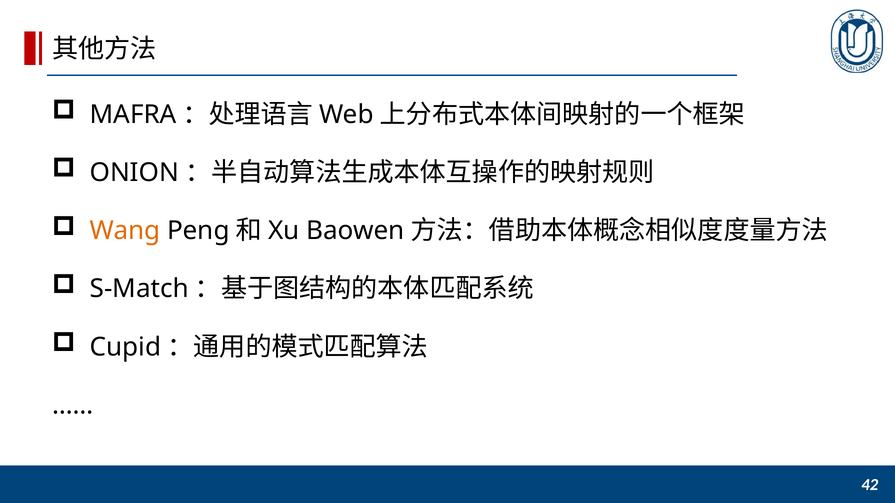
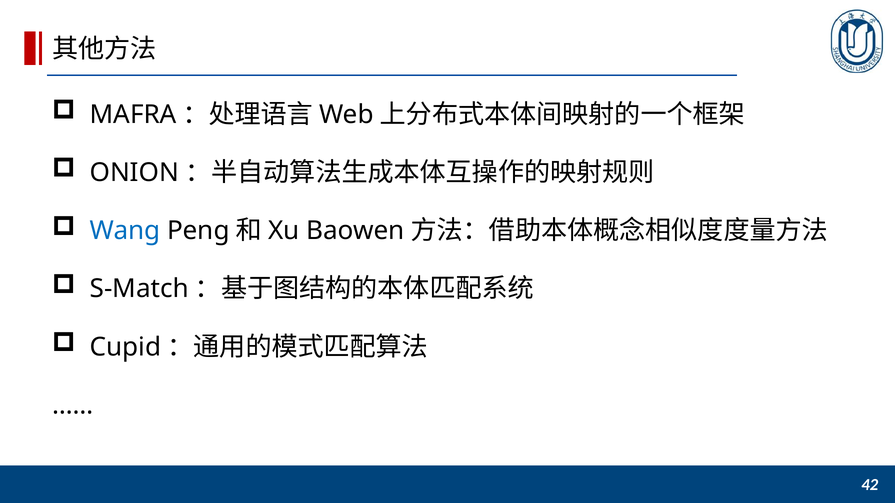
Wang colour: orange -> blue
